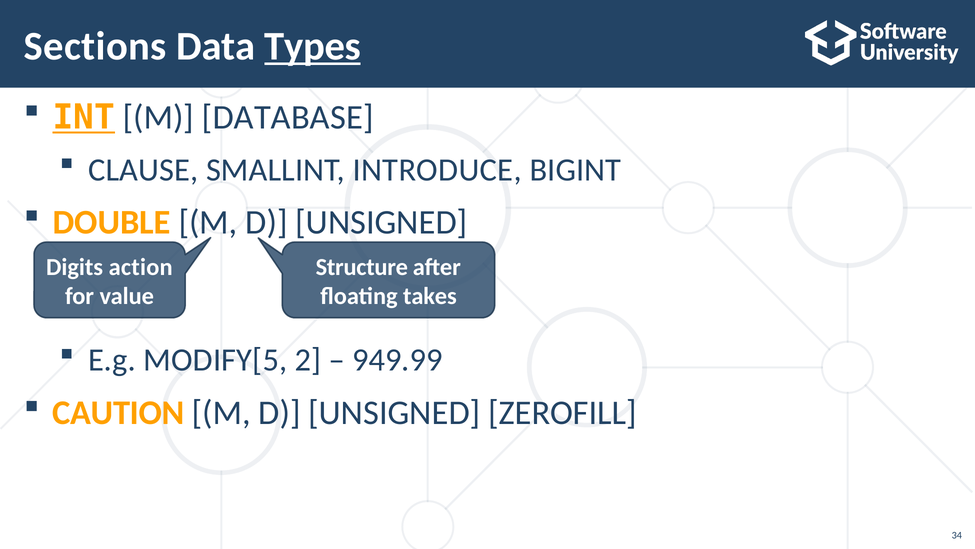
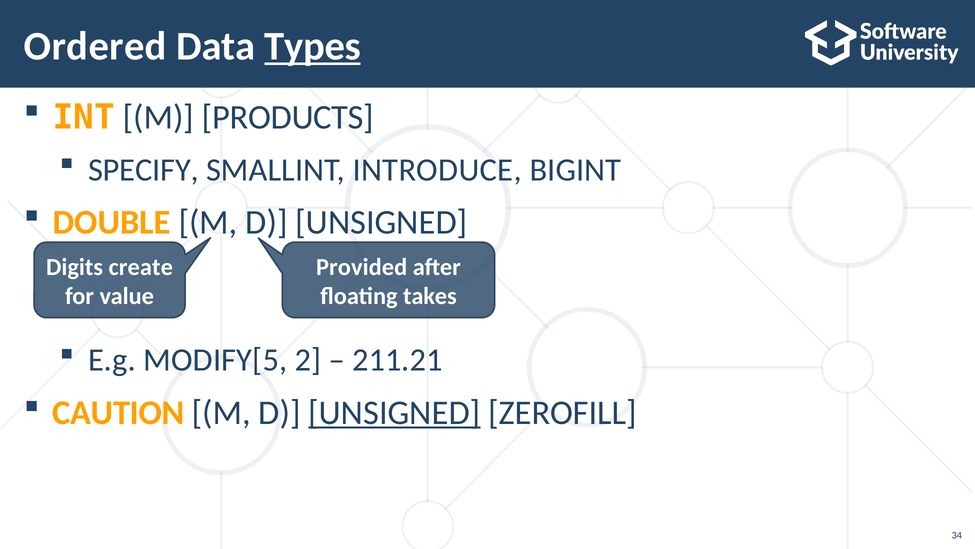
Sections: Sections -> Ordered
INT underline: present -> none
DATABASE: DATABASE -> PRODUCTS
CLAUSE: CLAUSE -> SPECIFY
action: action -> create
Structure: Structure -> Provided
949.99: 949.99 -> 211.21
UNSIGNED at (394, 412) underline: none -> present
